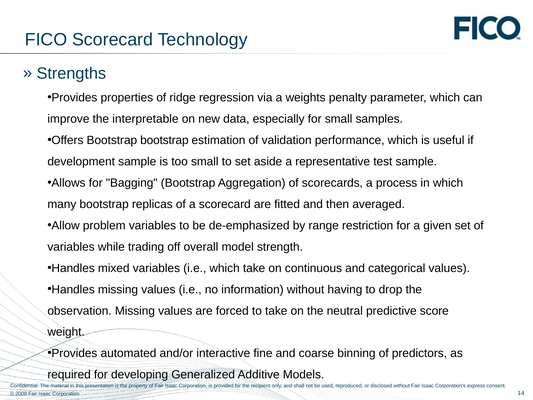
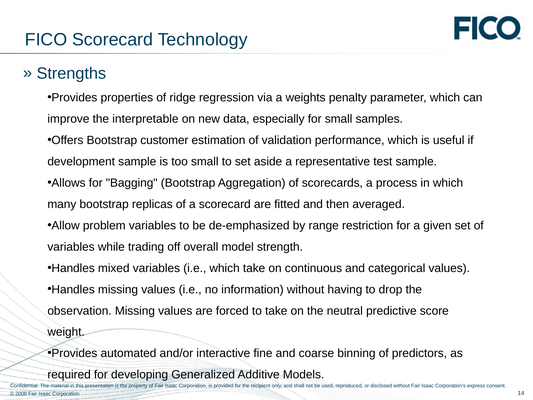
Bootstrap bootstrap: bootstrap -> customer
